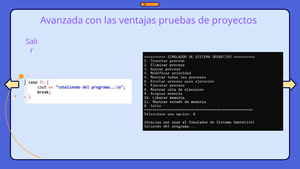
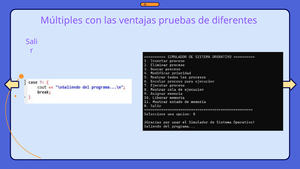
Avanzada: Avanzada -> Múltiples
proyectos: proyectos -> diferentes
